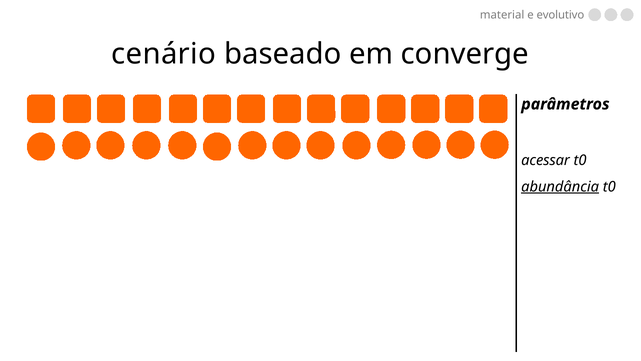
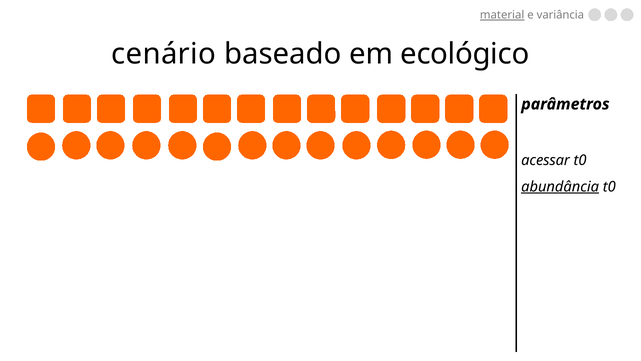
material underline: none -> present
evolutivo: evolutivo -> variância
converge: converge -> ecológico
